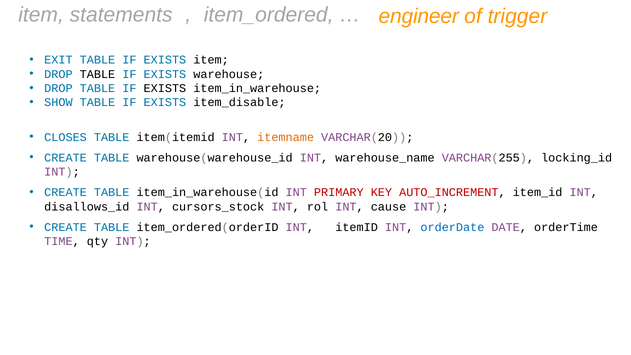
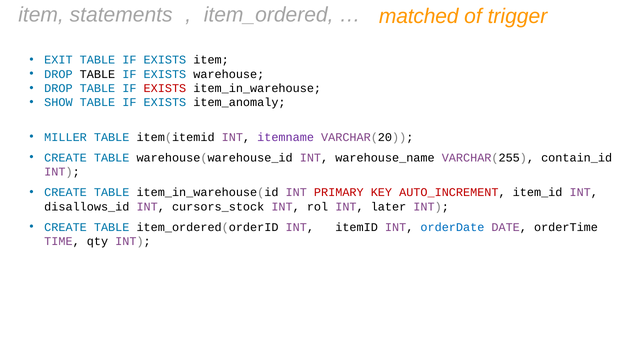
engineer: engineer -> matched
EXISTS at (165, 88) colour: black -> red
item_disable: item_disable -> item_anomaly
CLOSES: CLOSES -> MILLER
itemname colour: orange -> purple
locking_id: locking_id -> contain_id
cause: cause -> later
